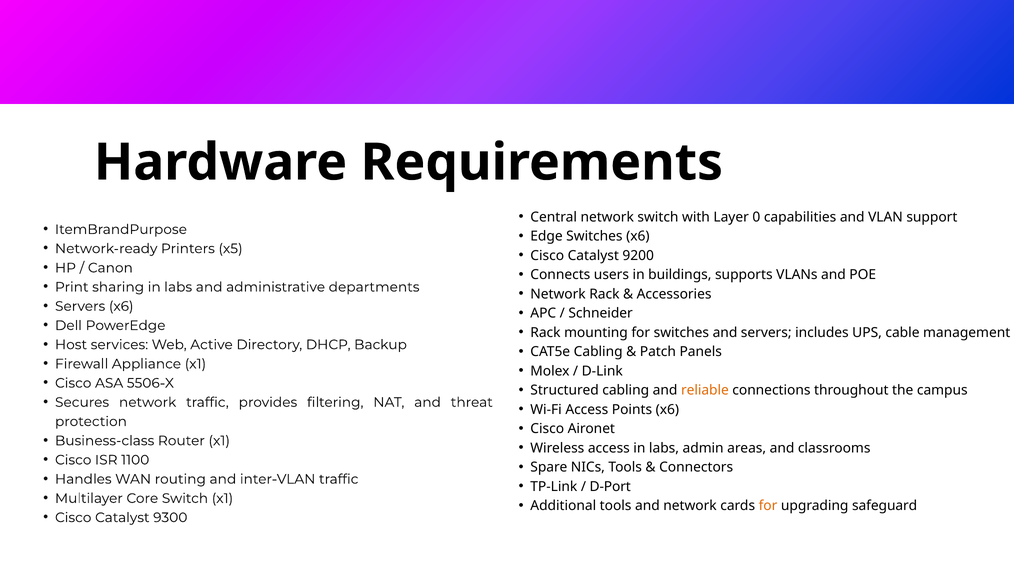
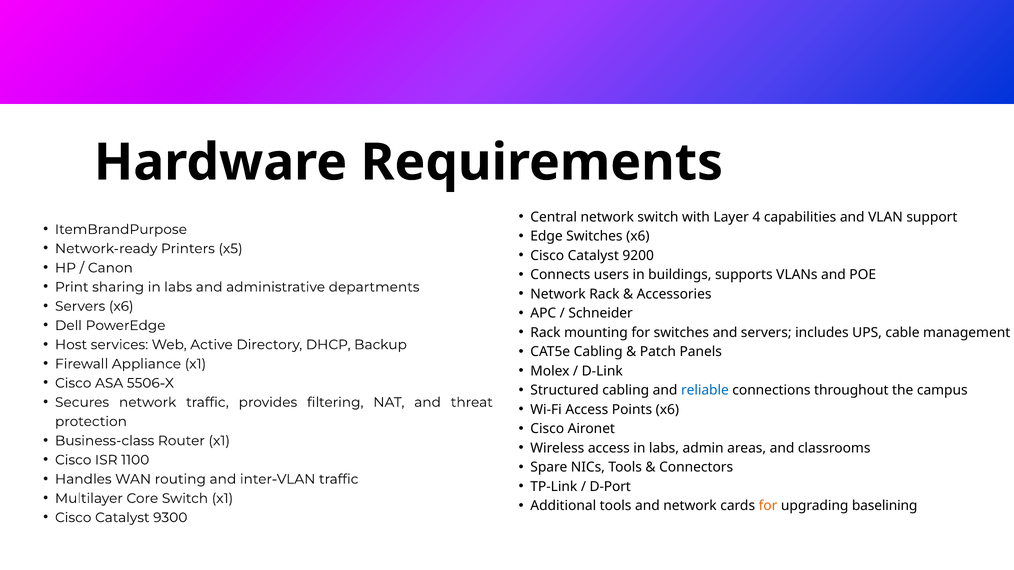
0: 0 -> 4
reliable colour: orange -> blue
safeguard: safeguard -> baselining
